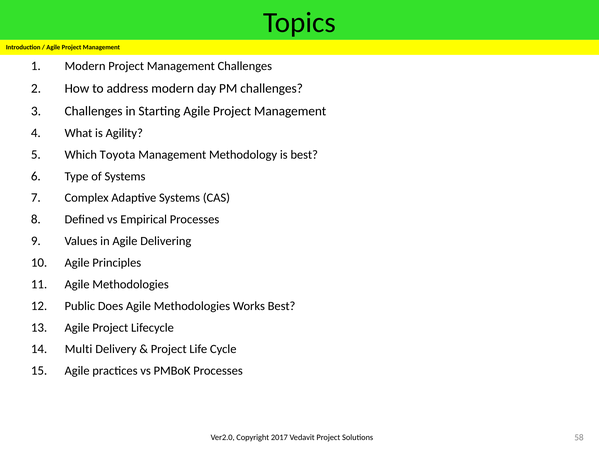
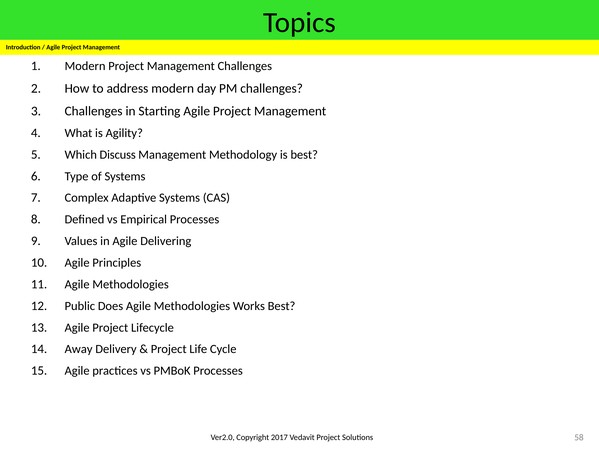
Toyota: Toyota -> Discuss
Multi: Multi -> Away
